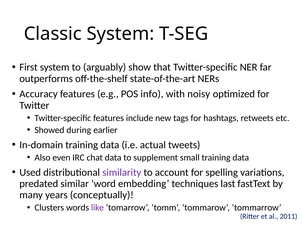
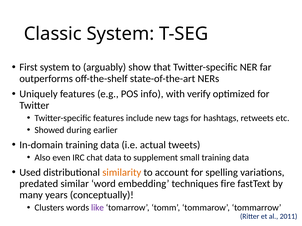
Accuracy: Accuracy -> Uniquely
noisy: noisy -> verify
similarity colour: purple -> orange
last: last -> fire
